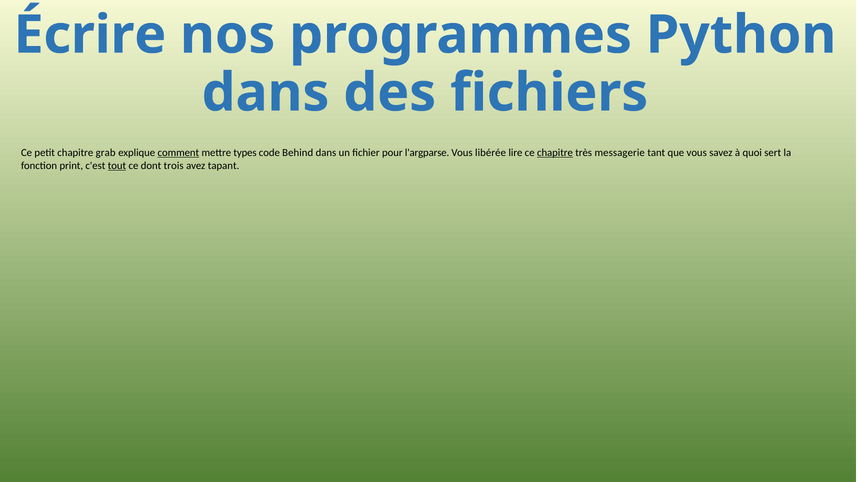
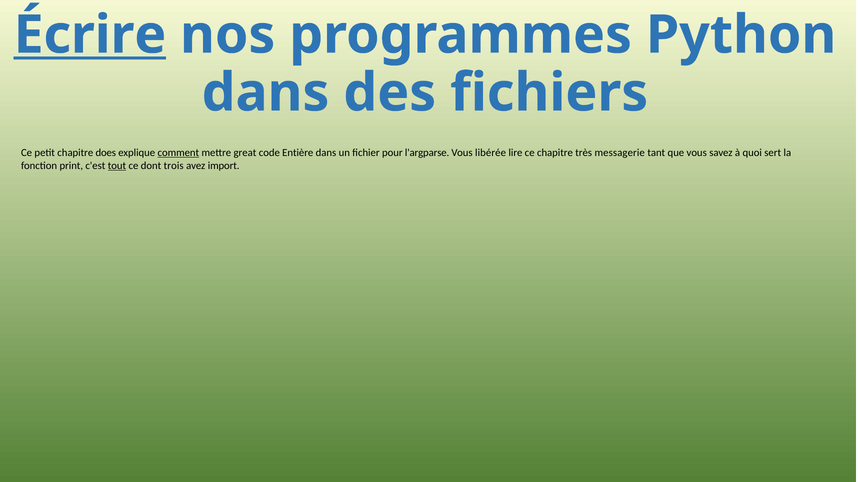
Écrire underline: none -> present
grab: grab -> does
types: types -> great
Behind: Behind -> Entière
chapitre at (555, 153) underline: present -> none
tapant: tapant -> import
